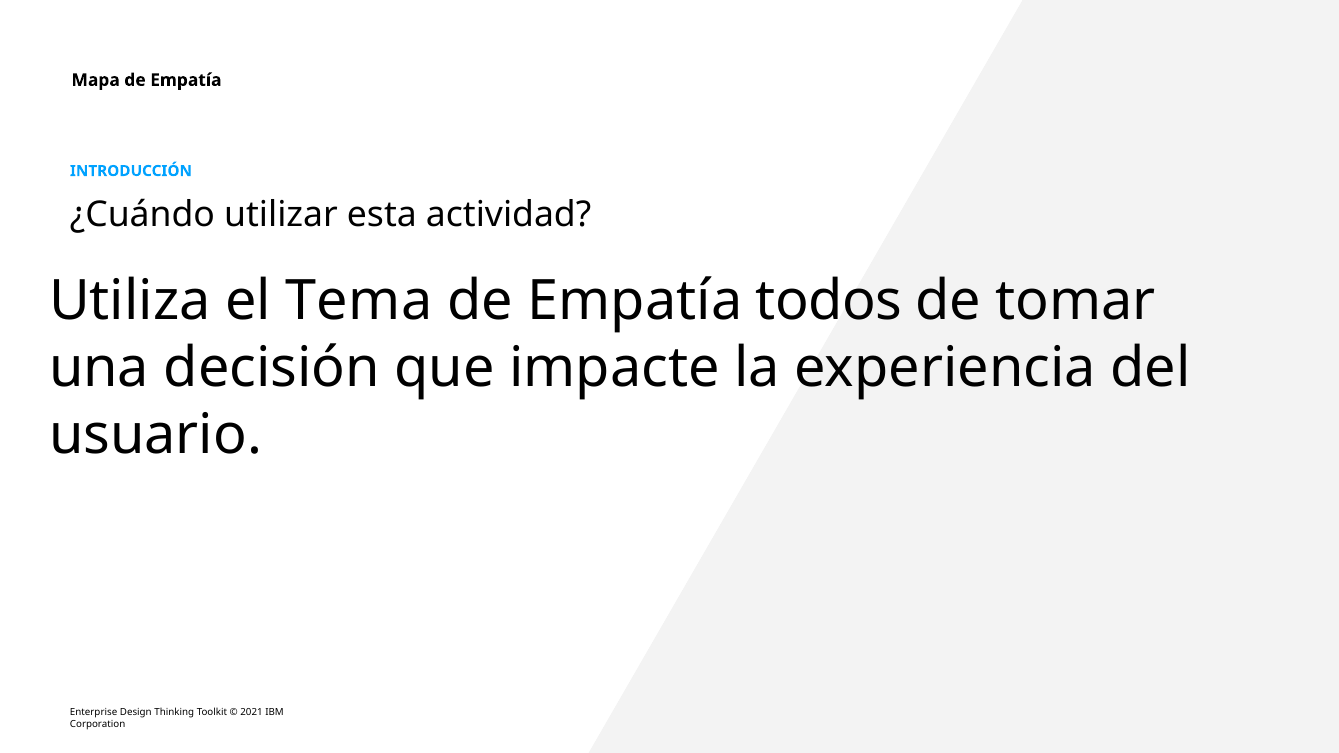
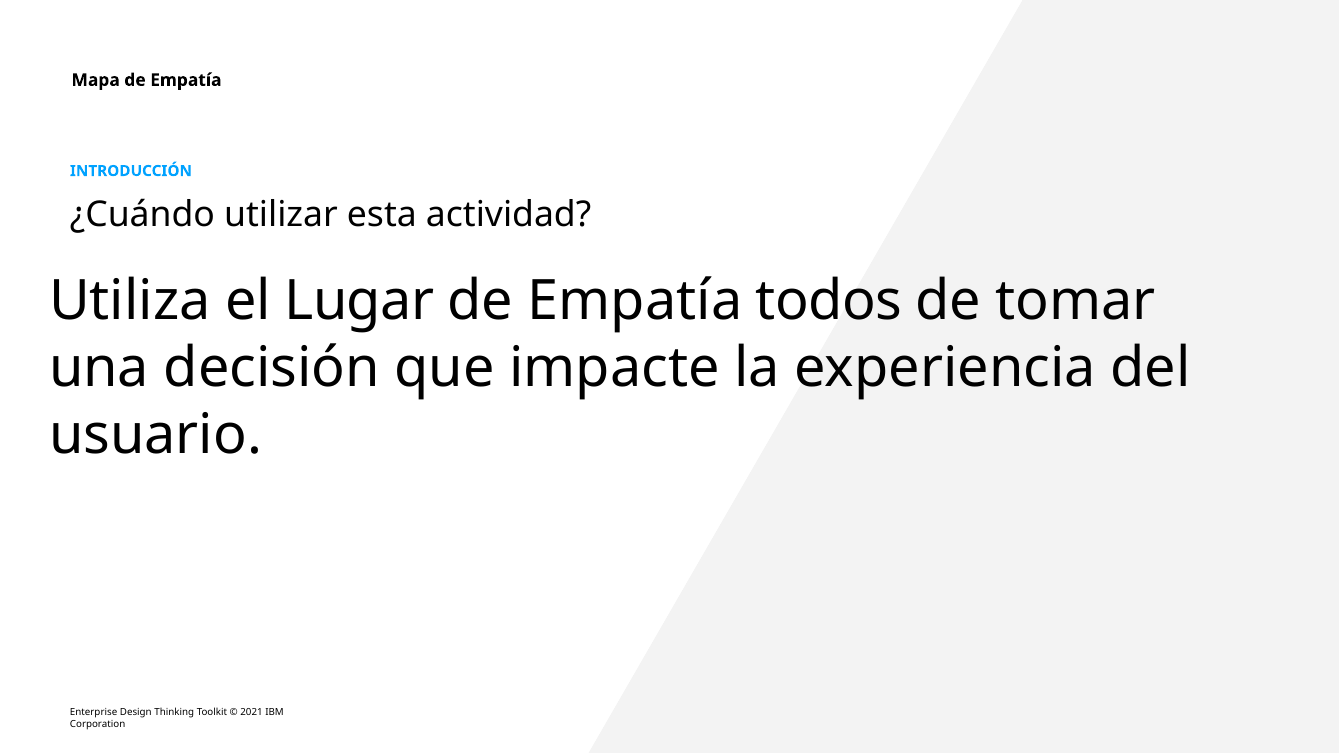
Tema: Tema -> Lugar
